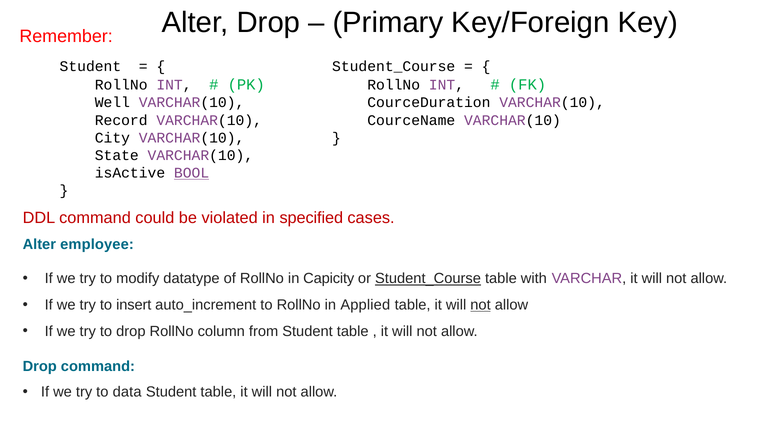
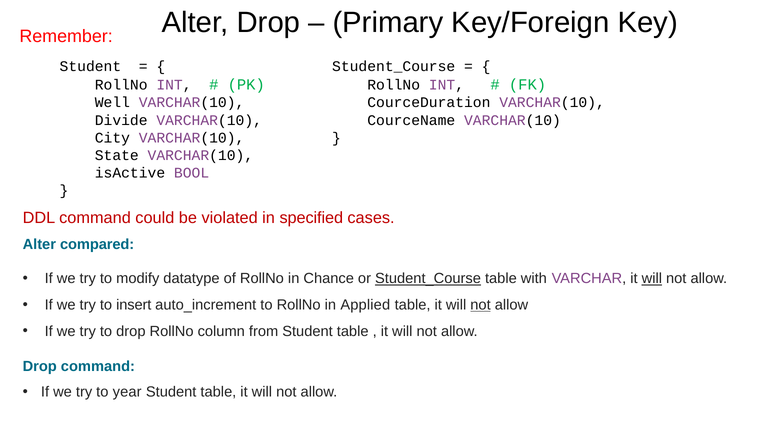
Record: Record -> Divide
BOOL underline: present -> none
employee: employee -> compared
Capicity: Capicity -> Chance
will at (652, 279) underline: none -> present
data: data -> year
